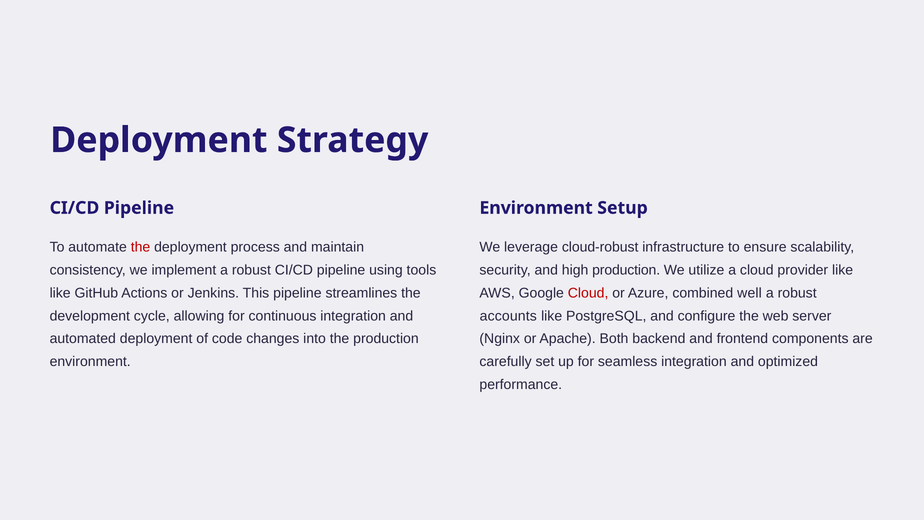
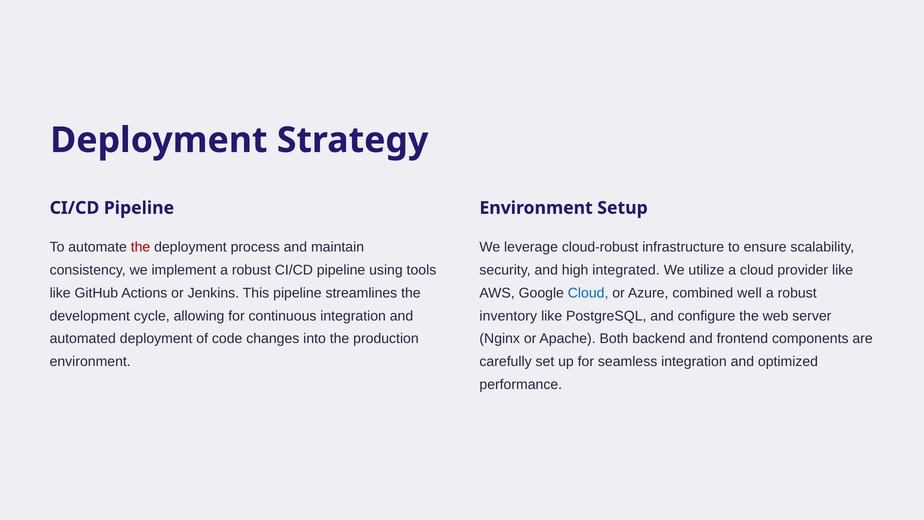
high production: production -> integrated
Cloud at (588, 293) colour: red -> blue
accounts: accounts -> inventory
